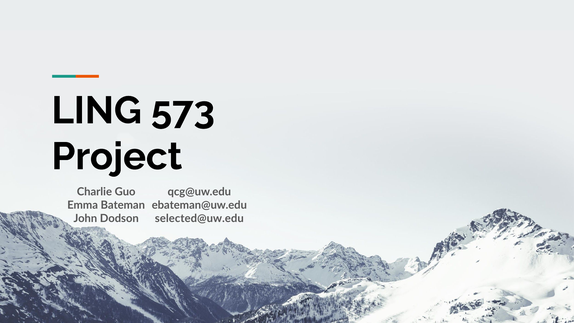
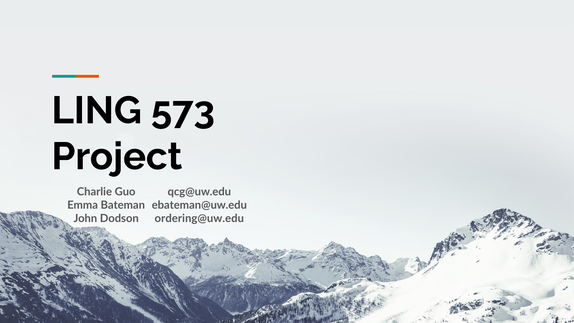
selected@uw.edu: selected@uw.edu -> ordering@uw.edu
